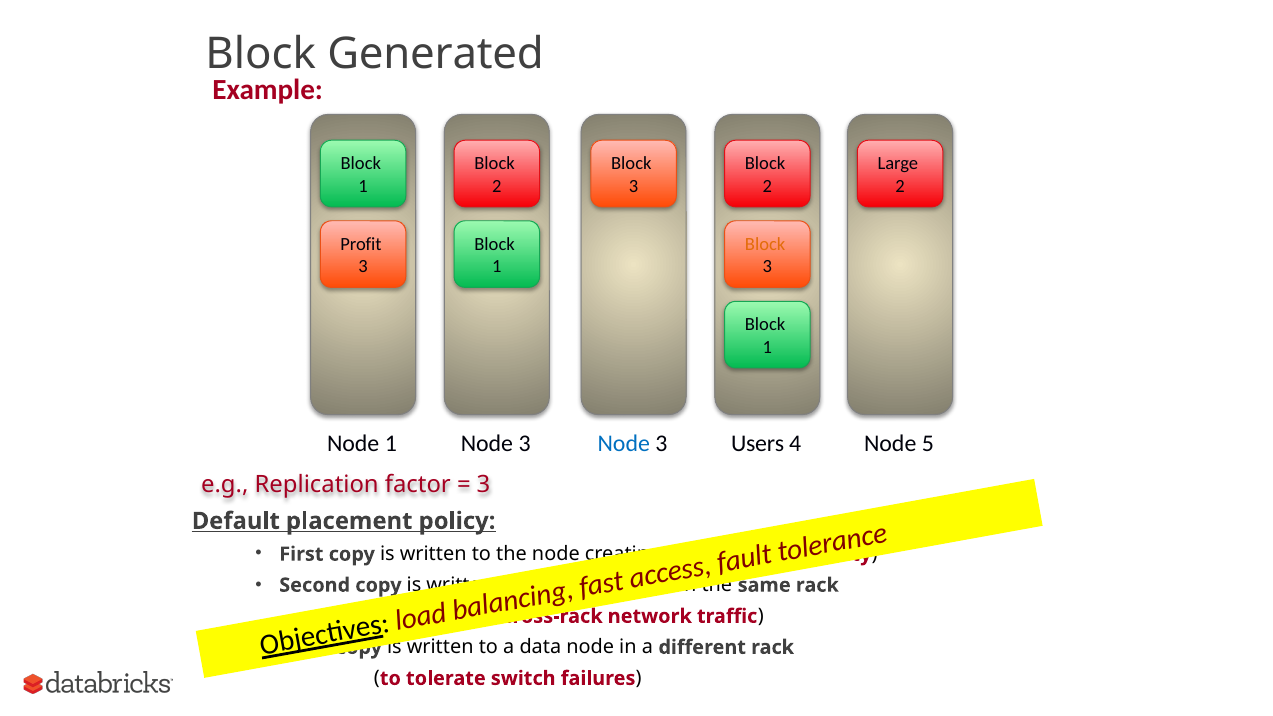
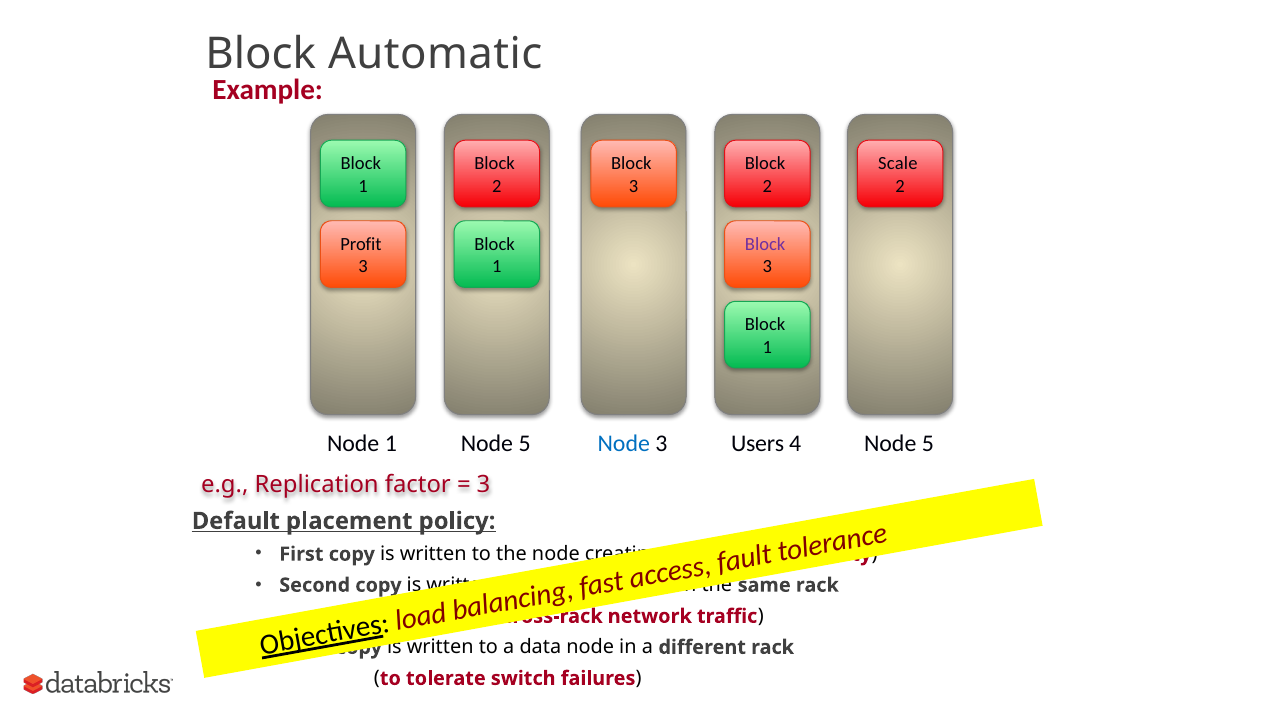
Generated: Generated -> Automatic
Large: Large -> Scale
Block at (765, 244) colour: orange -> purple
3 at (525, 443): 3 -> 5
